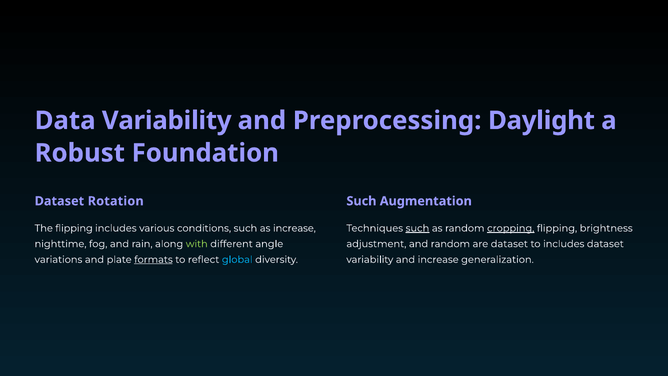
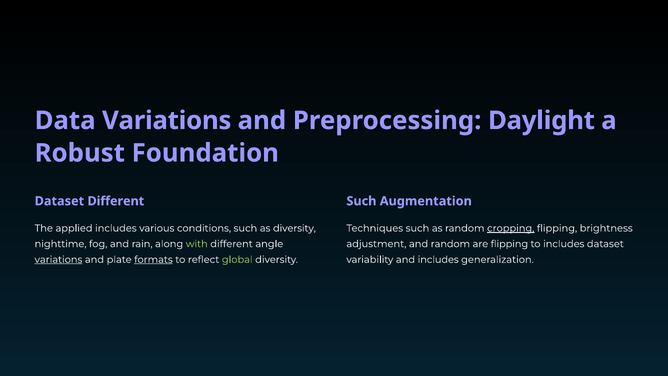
Data Variability: Variability -> Variations
Dataset Rotation: Rotation -> Different
The flipping: flipping -> applied
as increase: increase -> diversity
such at (417, 228) underline: present -> none
are dataset: dataset -> flipping
variations at (58, 259) underline: none -> present
global colour: light blue -> light green
and increase: increase -> includes
